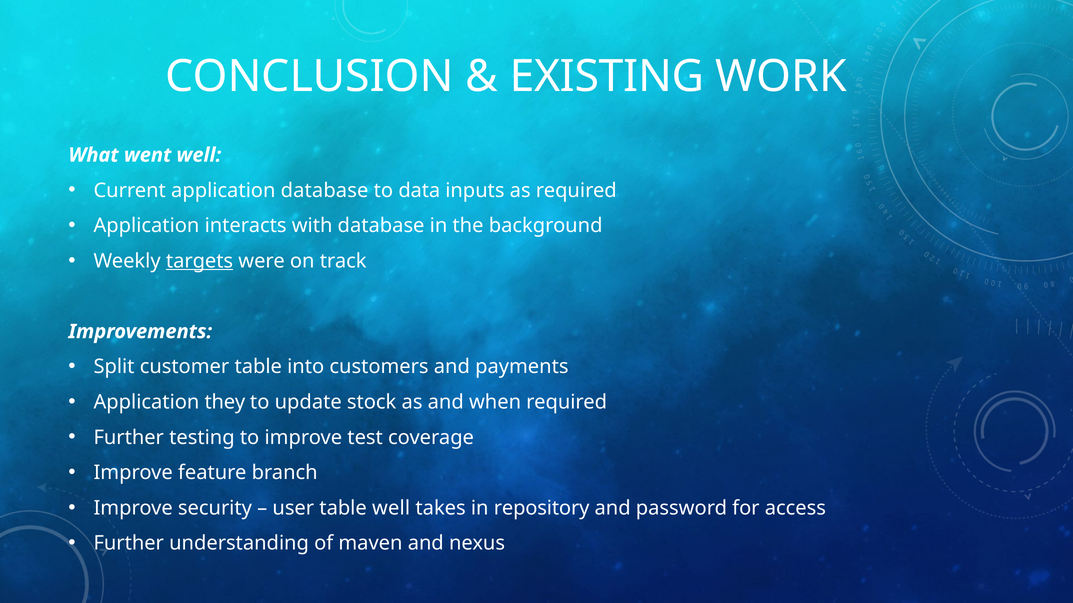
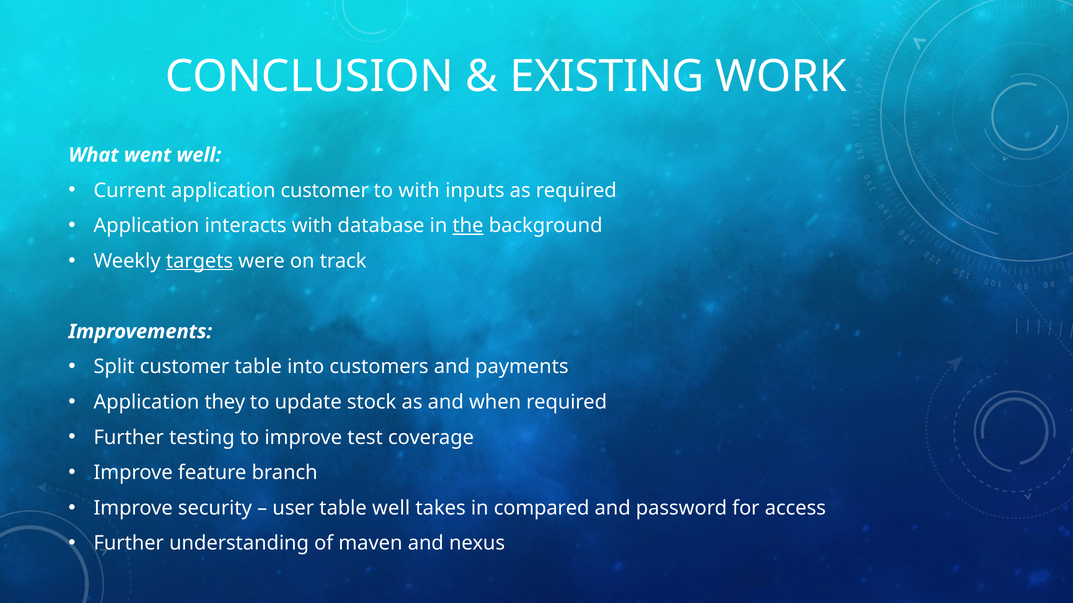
application database: database -> customer
to data: data -> with
the underline: none -> present
repository: repository -> compared
